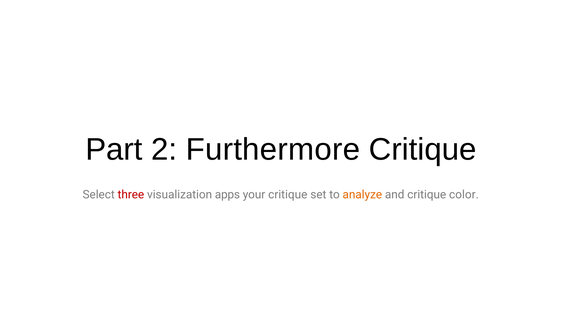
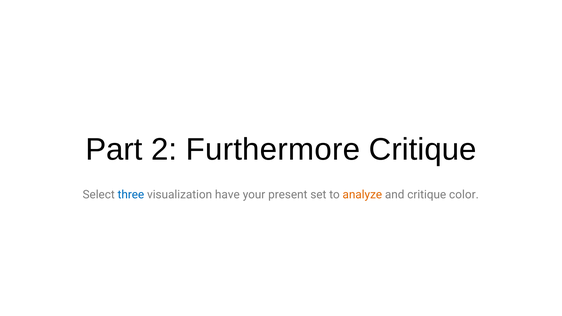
three colour: red -> blue
apps: apps -> have
your critique: critique -> present
